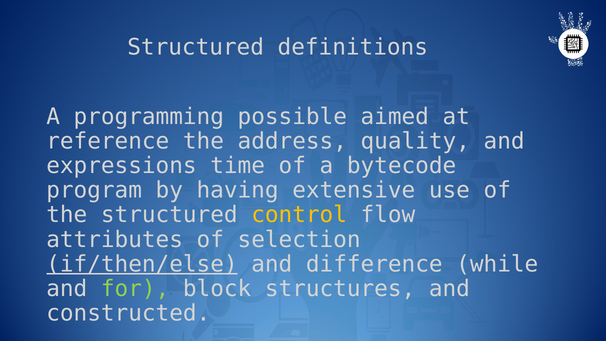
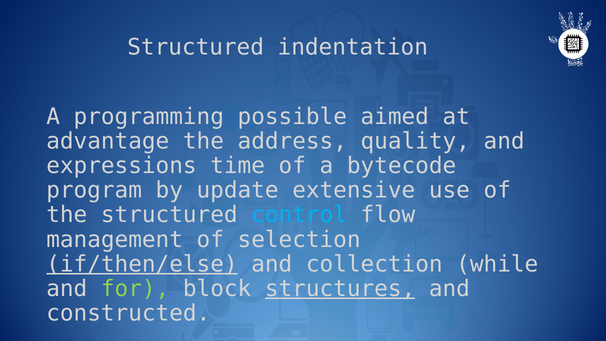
definitions: definitions -> indentation
reference: reference -> advantage
having: having -> update
control colour: yellow -> light blue
attributes: attributes -> management
difference: difference -> collection
structures underline: none -> present
